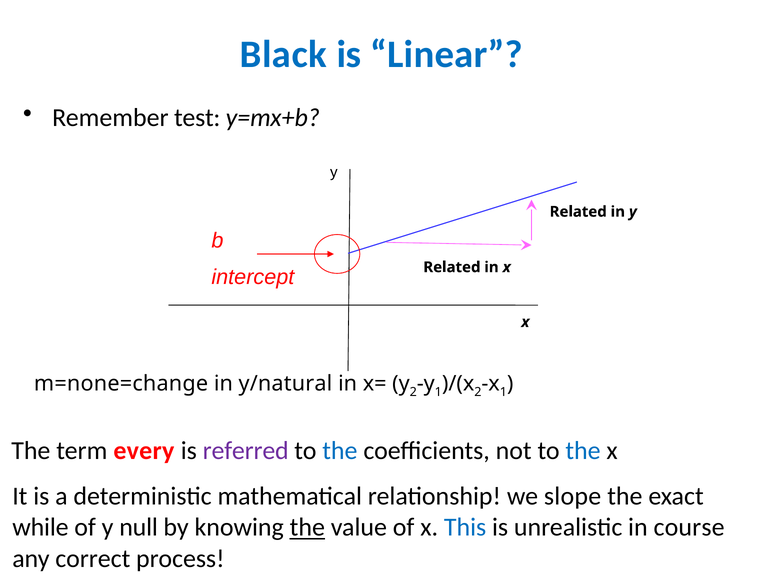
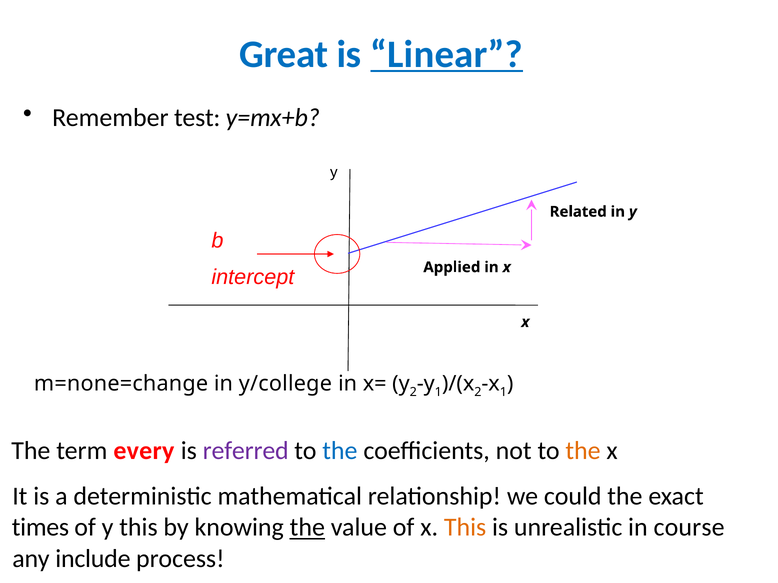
Black: Black -> Great
Linear underline: none -> present
Related at (452, 267): Related -> Applied
y/natural: y/natural -> y/college
the at (583, 451) colour: blue -> orange
slope: slope -> could
while: while -> times
y null: null -> this
This at (465, 528) colour: blue -> orange
correct: correct -> include
